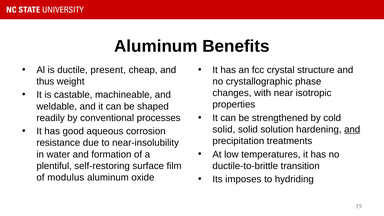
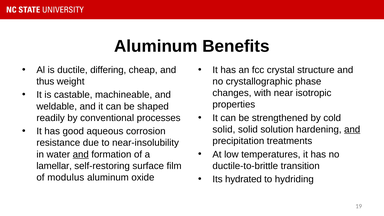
present: present -> differing
and at (81, 154) underline: none -> present
plentiful: plentiful -> lamellar
imposes: imposes -> hydrated
